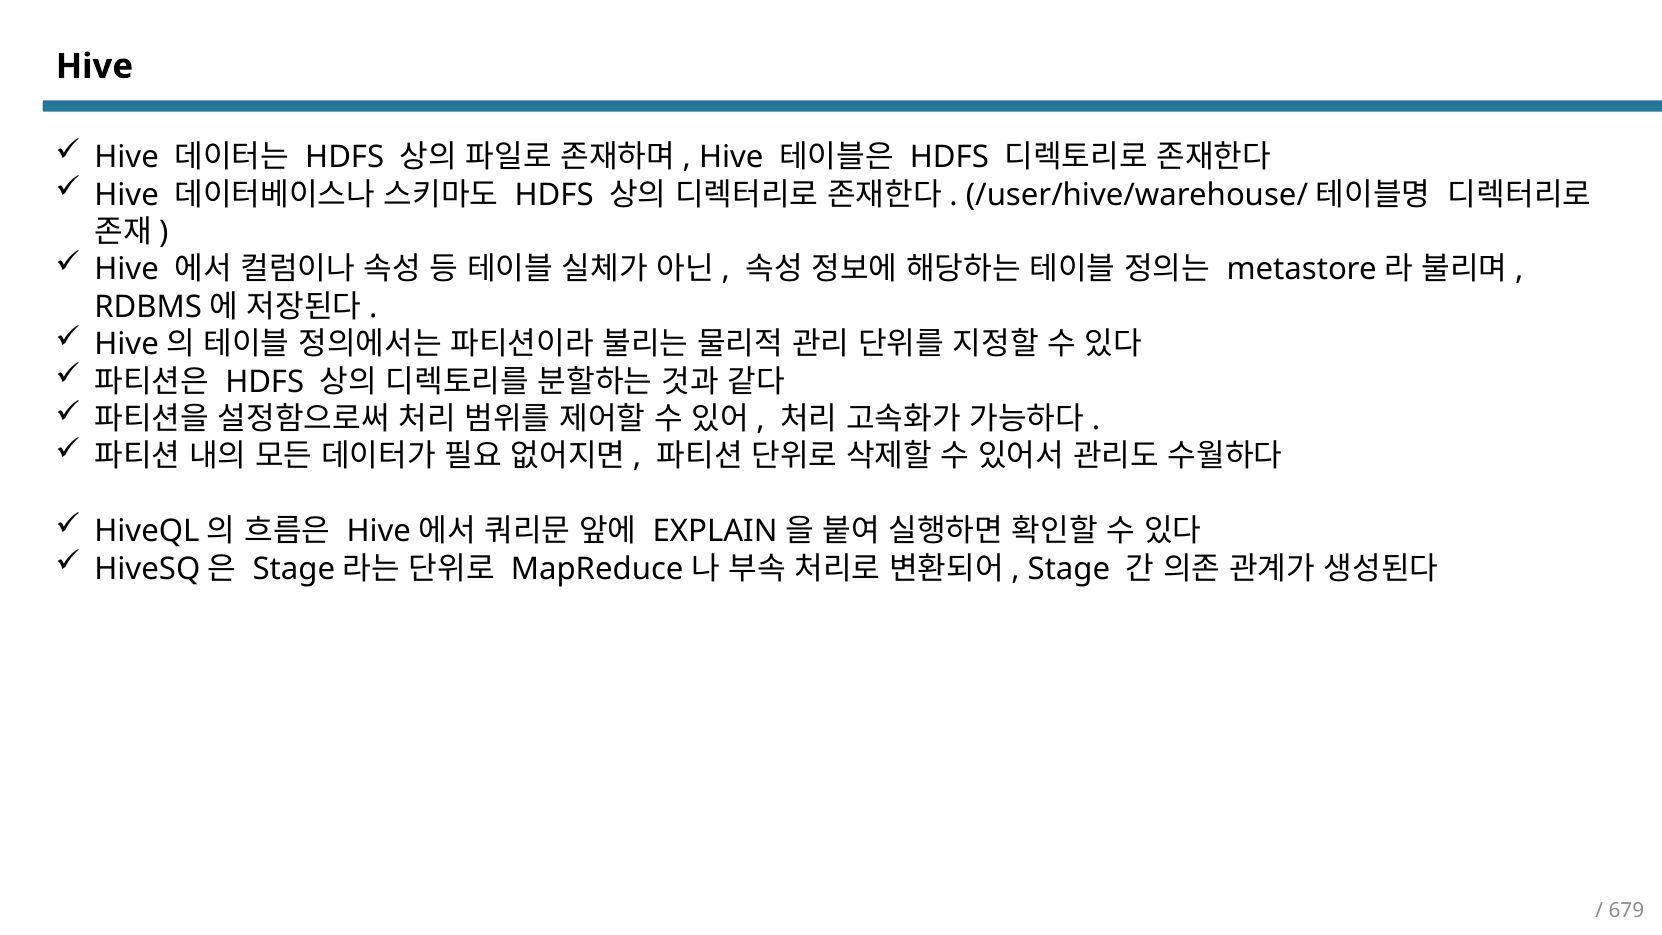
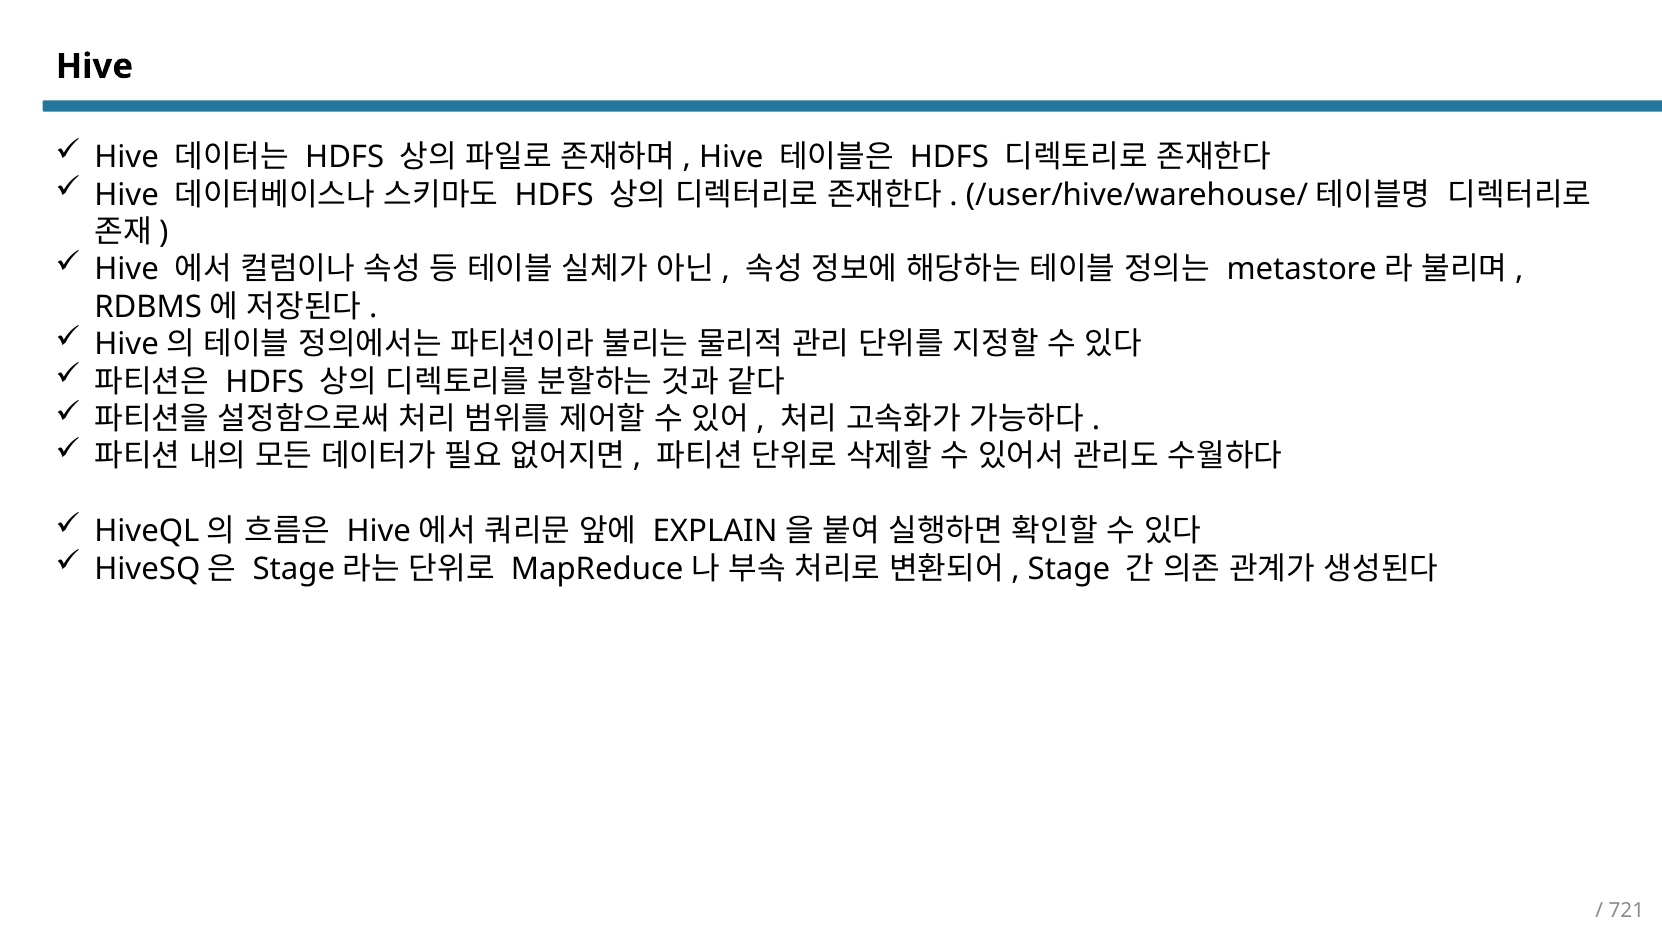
679: 679 -> 721
